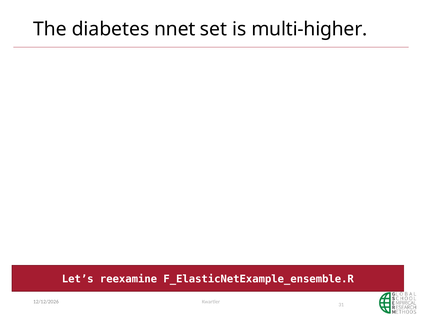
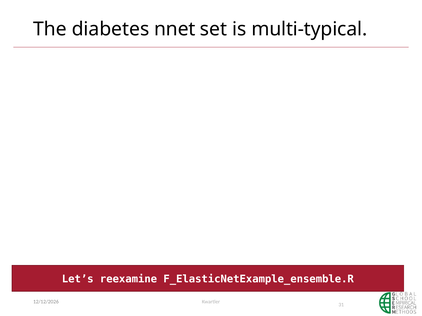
multi-higher: multi-higher -> multi-typical
